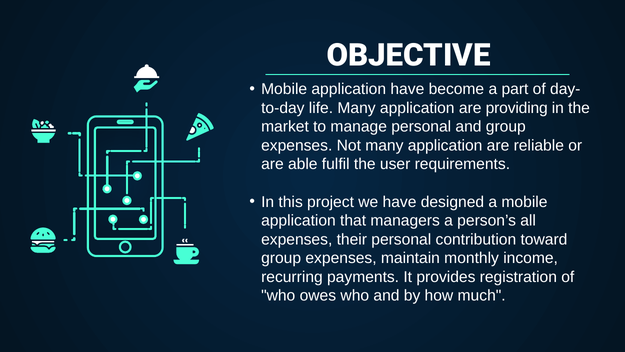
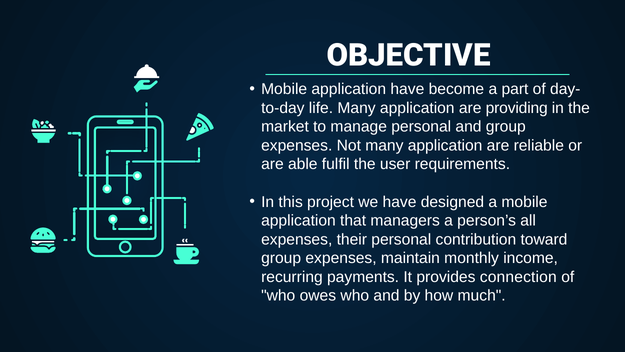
registration: registration -> connection
